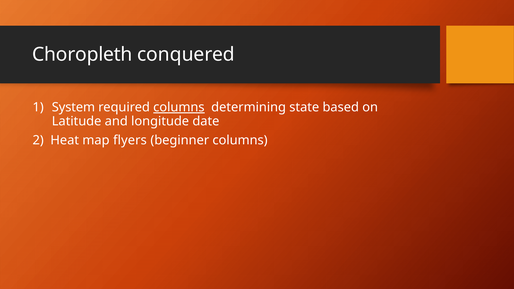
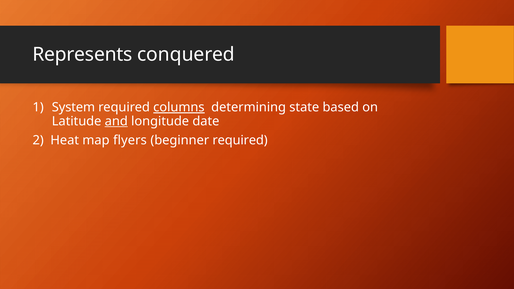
Choropleth: Choropleth -> Represents
and underline: none -> present
beginner columns: columns -> required
